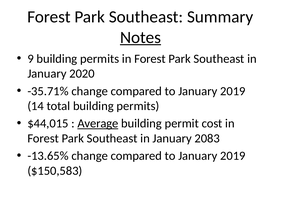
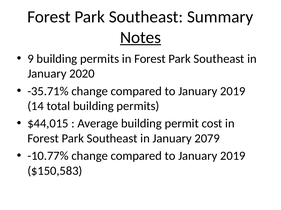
Average underline: present -> none
2083: 2083 -> 2079
-13.65%: -13.65% -> -10.77%
